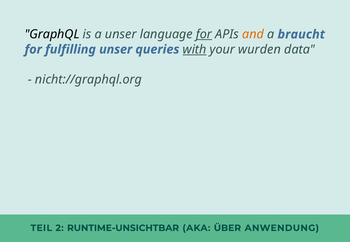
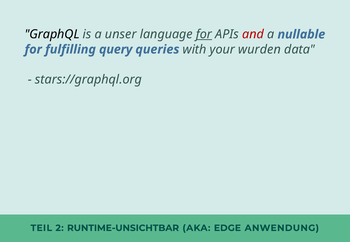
and colour: orange -> red
braucht: braucht -> nullable
fulfilling unser: unser -> query
with underline: present -> none
nicht://graphql.org: nicht://graphql.org -> stars://graphql.org
ÜBER: ÜBER -> EDGE
